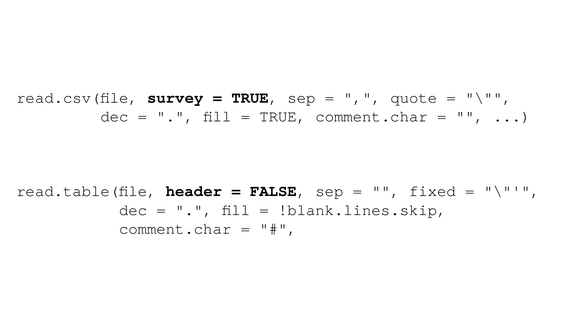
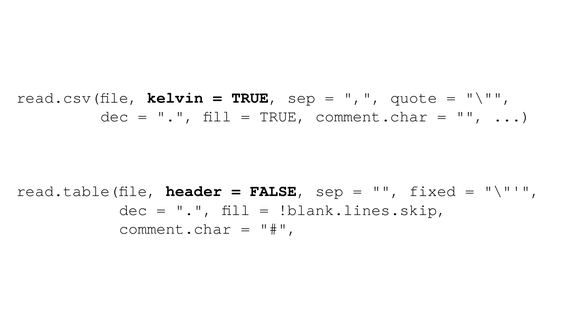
survey: survey -> kelvin
